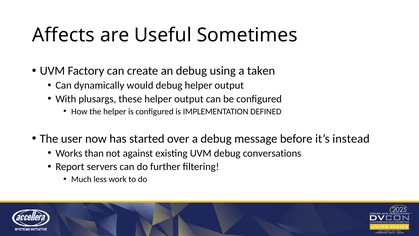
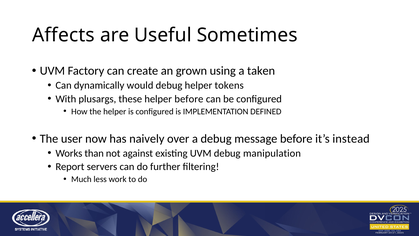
an debug: debug -> grown
debug helper output: output -> tokens
these helper output: output -> before
started: started -> naively
conversations: conversations -> manipulation
